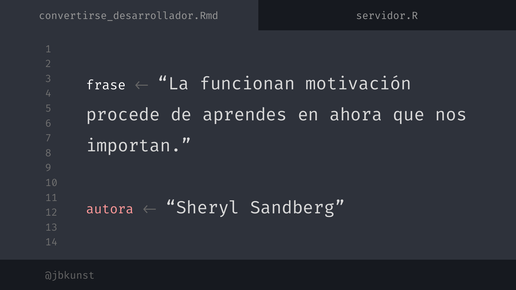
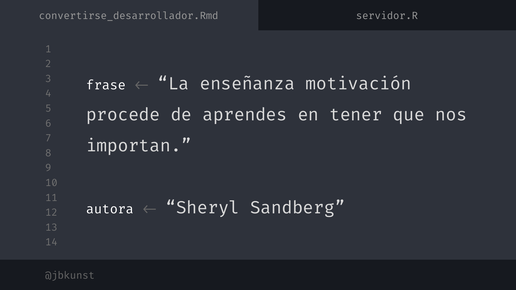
funcionan: funcionan -> enseñanza
ahora: ahora -> tener
autora colour: pink -> white
